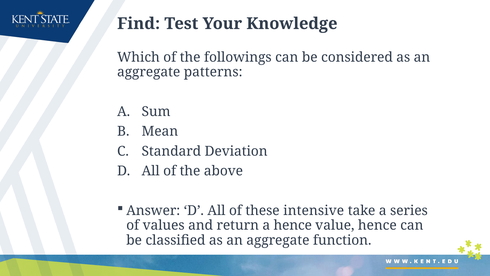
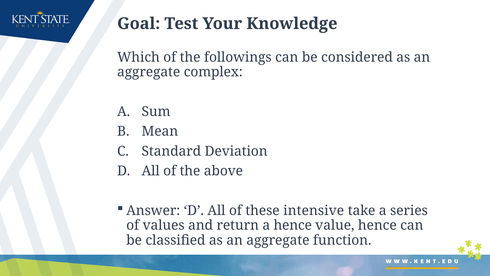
Find: Find -> Goal
patterns: patterns -> complex
